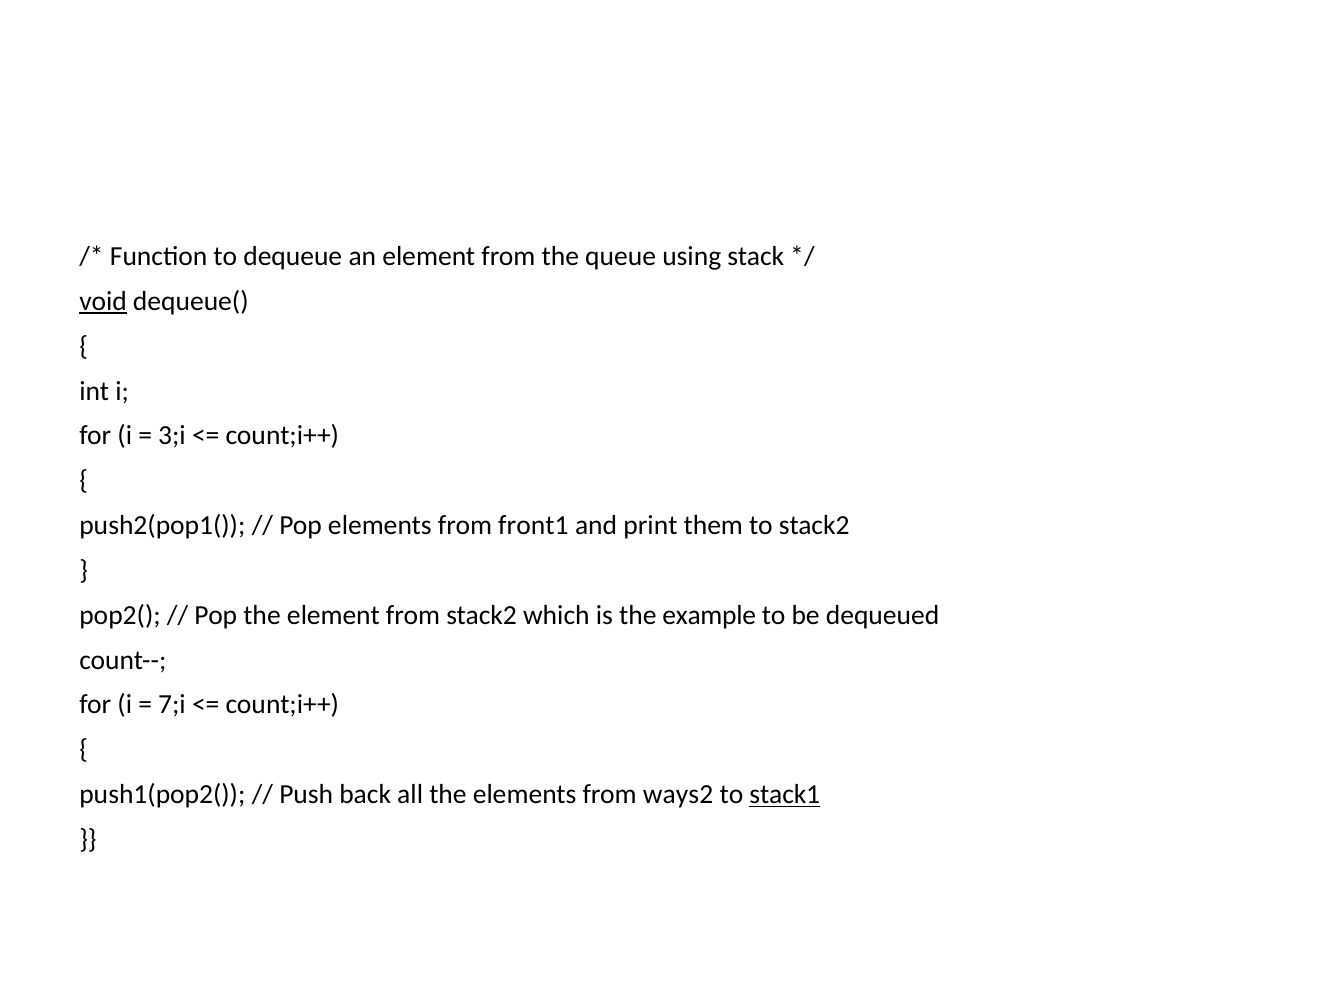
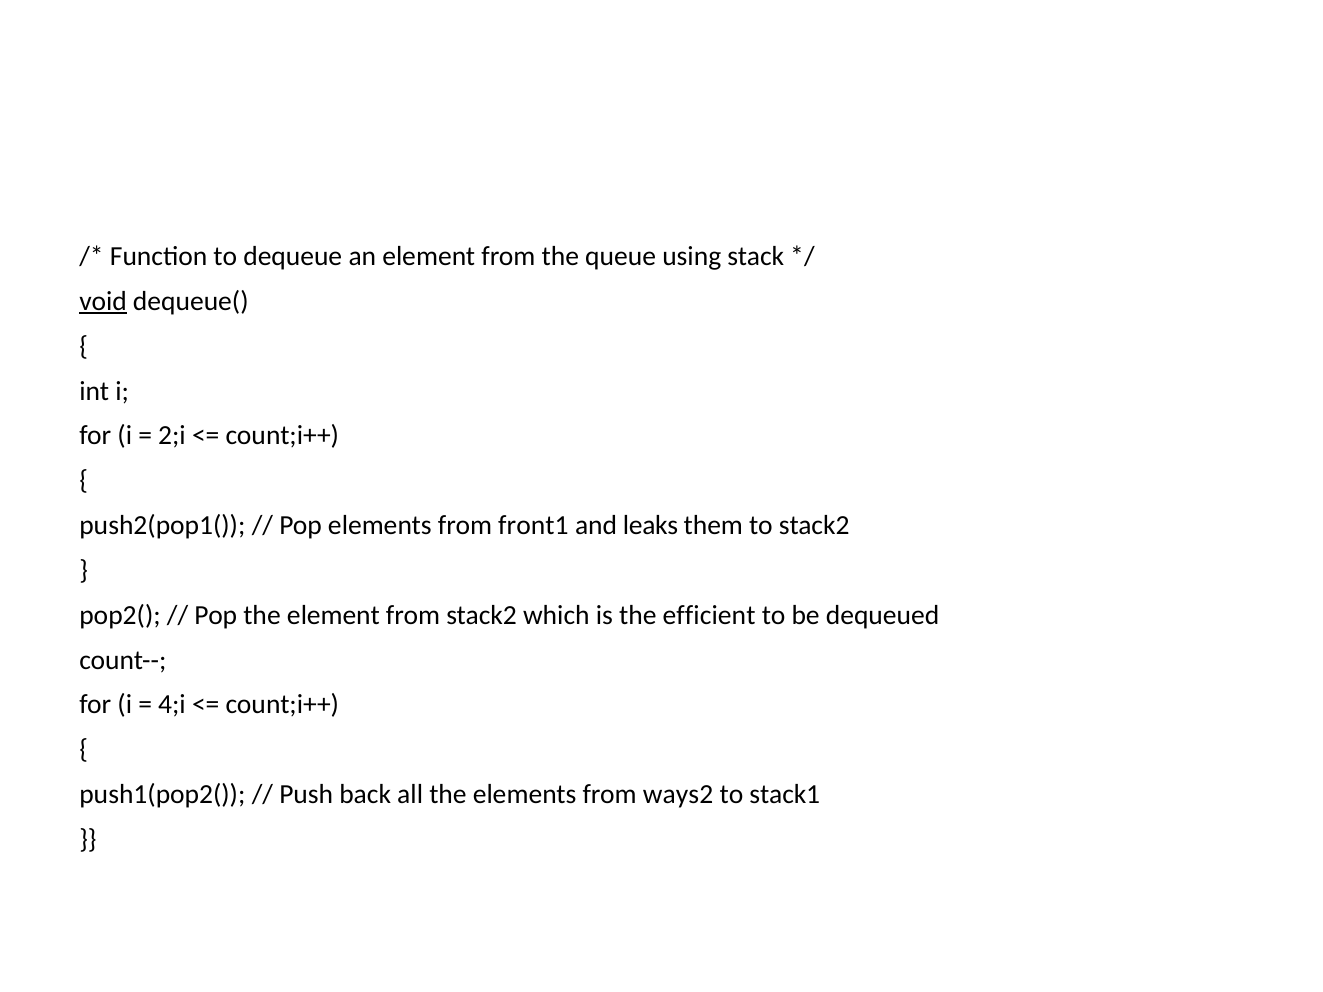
3;i: 3;i -> 2;i
print: print -> leaks
example: example -> efficient
7;i: 7;i -> 4;i
stack1 underline: present -> none
